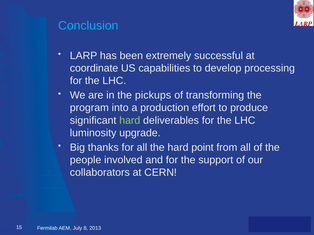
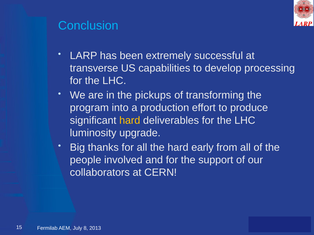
coordinate: coordinate -> transverse
hard at (130, 121) colour: light green -> yellow
point: point -> early
